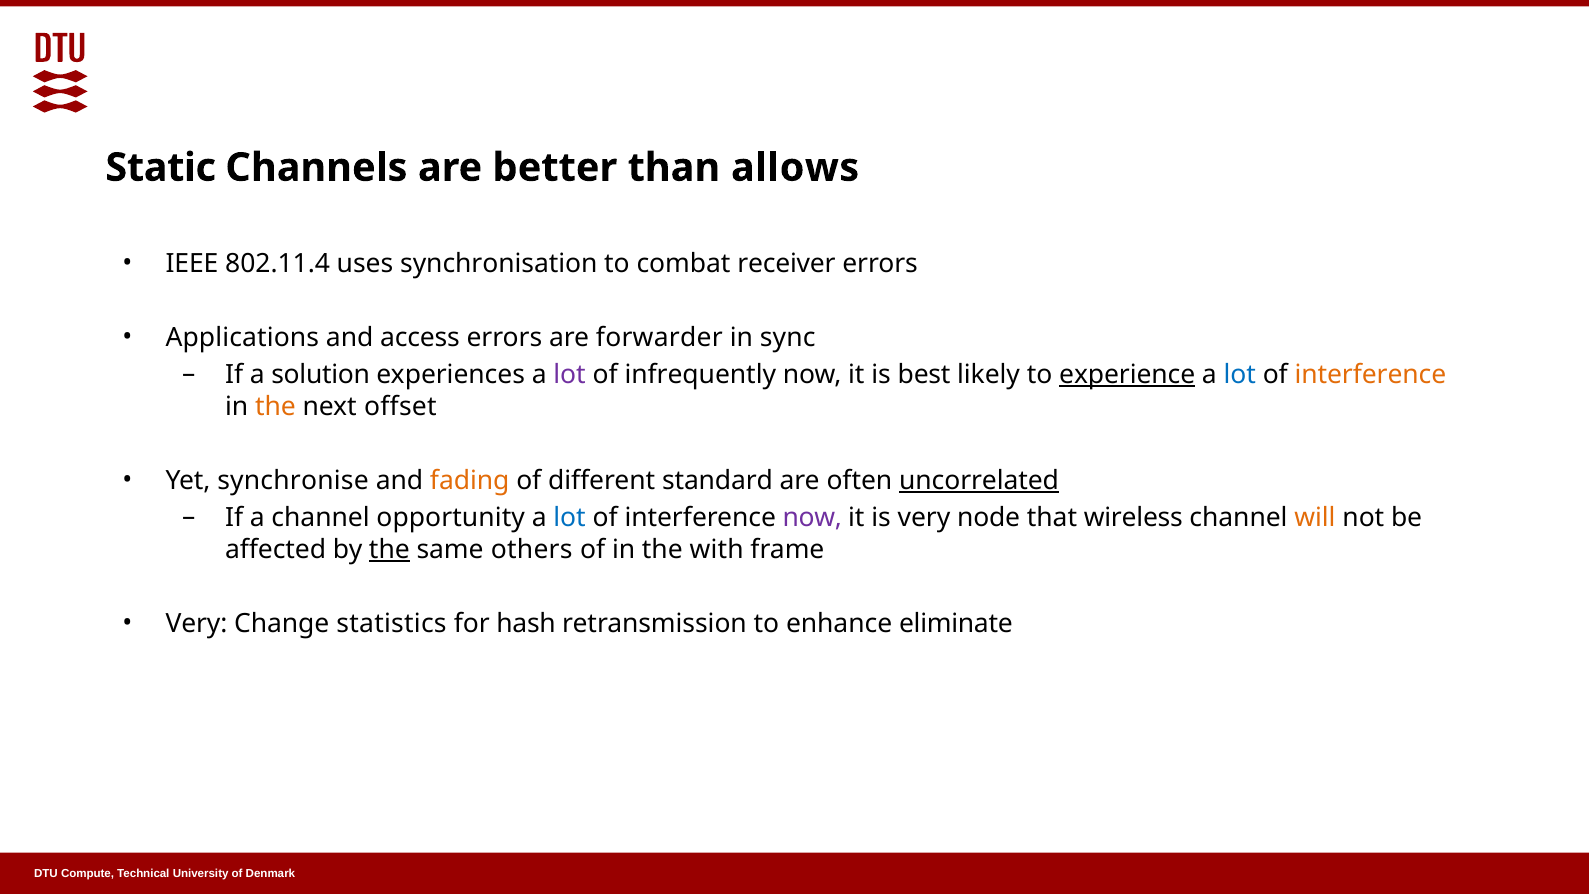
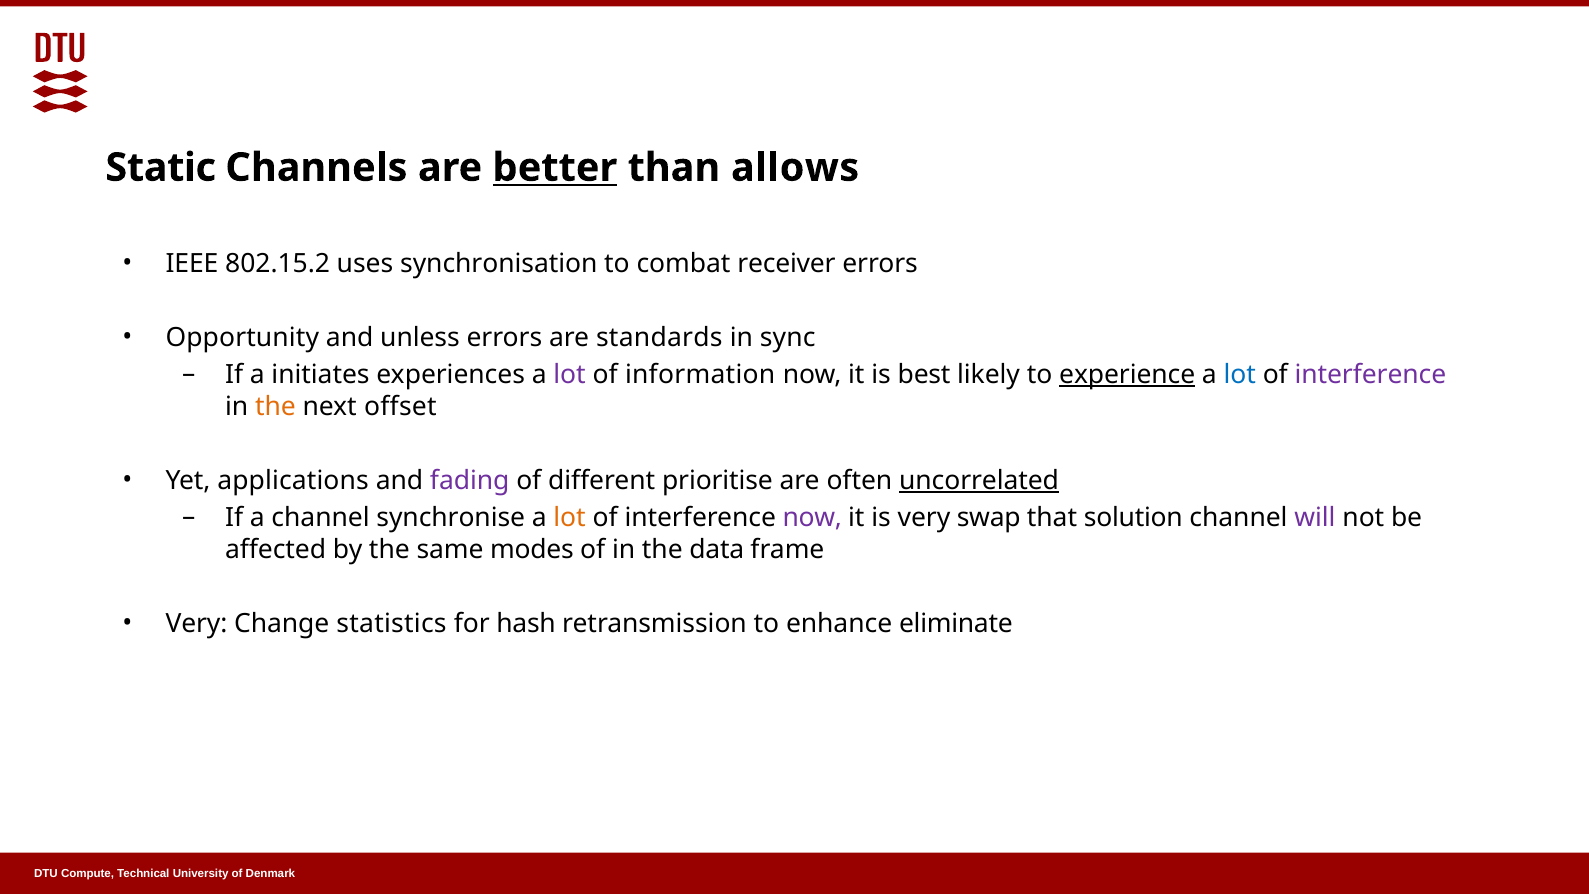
better underline: none -> present
802.11.4: 802.11.4 -> 802.15.2
Applications: Applications -> Opportunity
access: access -> unless
forwarder: forwarder -> standards
solution: solution -> initiates
infrequently: infrequently -> information
interference at (1370, 375) colour: orange -> purple
synchronise: synchronise -> applications
fading colour: orange -> purple
standard: standard -> prioritise
opportunity: opportunity -> synchronise
lot at (570, 518) colour: blue -> orange
node: node -> swap
wireless: wireless -> solution
will colour: orange -> purple
the at (389, 549) underline: present -> none
others: others -> modes
with: with -> data
